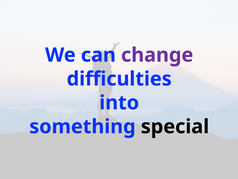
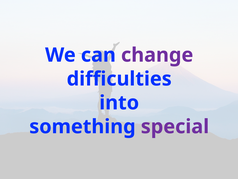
special colour: black -> purple
